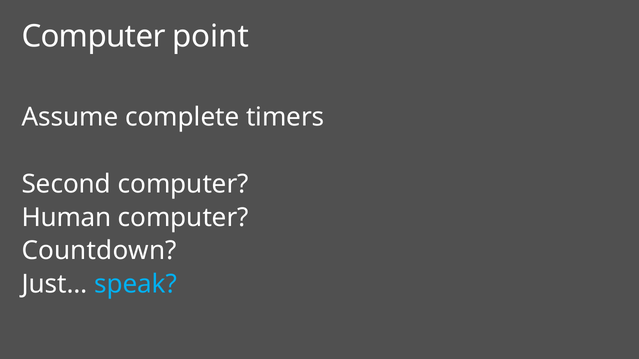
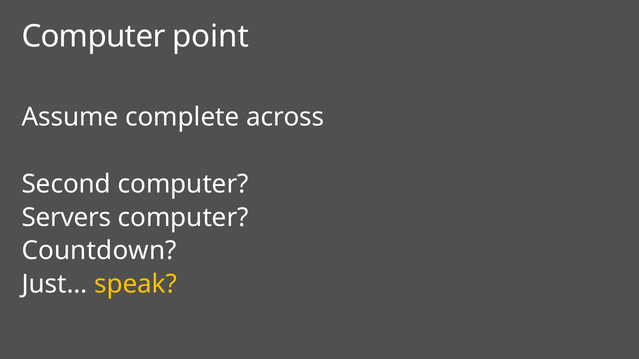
timers: timers -> across
Human: Human -> Servers
speak colour: light blue -> yellow
